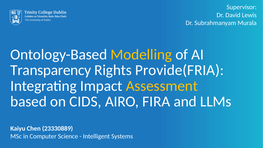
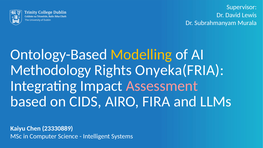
Transparency: Transparency -> Methodology
Provide(FRIA: Provide(FRIA -> Onyeka(FRIA
Assessment colour: yellow -> pink
